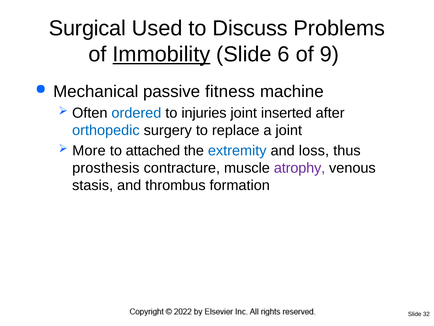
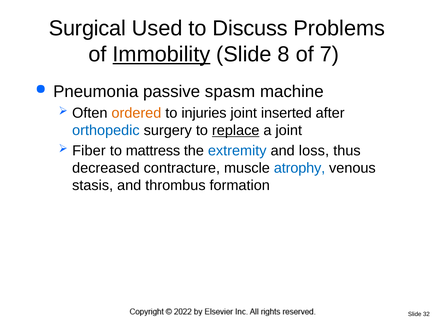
6: 6 -> 8
9: 9 -> 7
Mechanical: Mechanical -> Pneumonia
fitness: fitness -> spasm
ordered colour: blue -> orange
replace underline: none -> present
More: More -> Fiber
attached: attached -> mattress
prosthesis: prosthesis -> decreased
atrophy colour: purple -> blue
